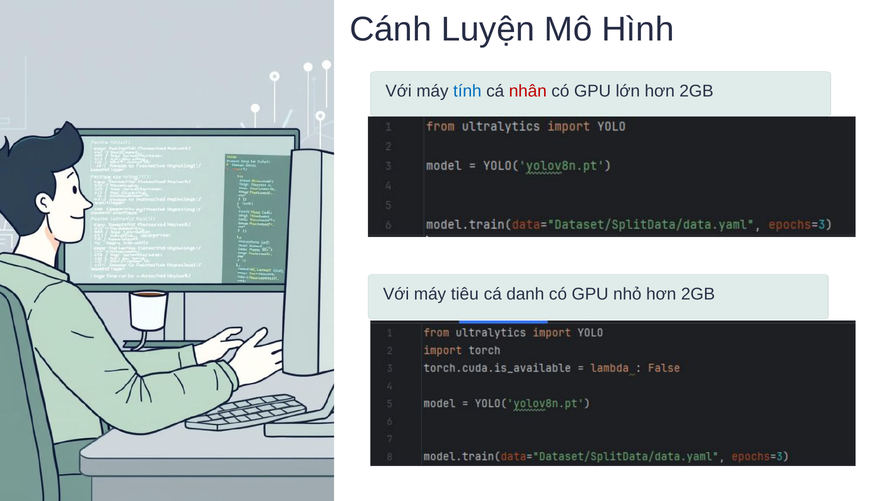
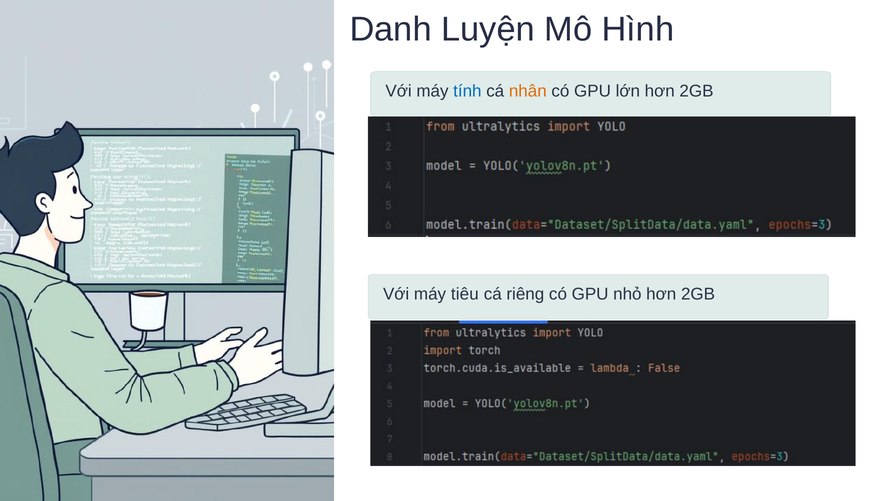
Cánh: Cánh -> Danh
nhân colour: red -> orange
danh: danh -> riêng
